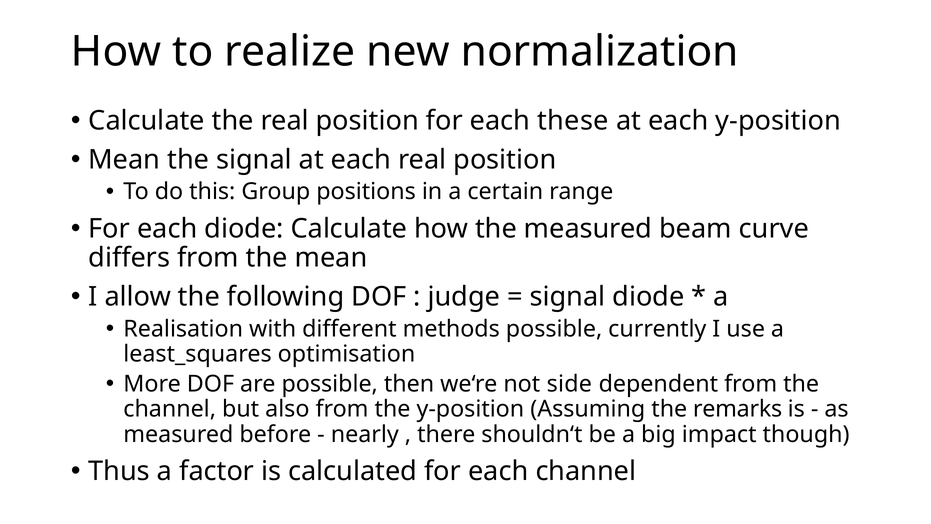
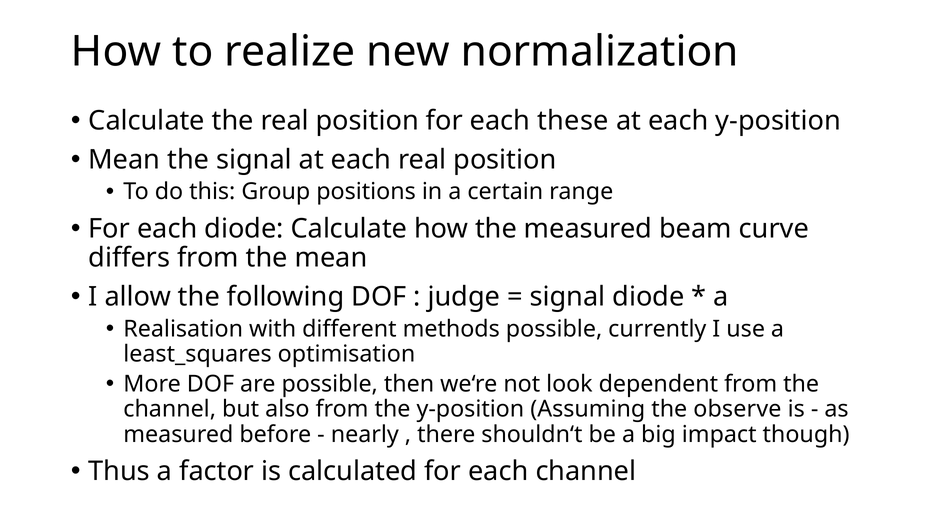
side: side -> look
remarks: remarks -> observe
